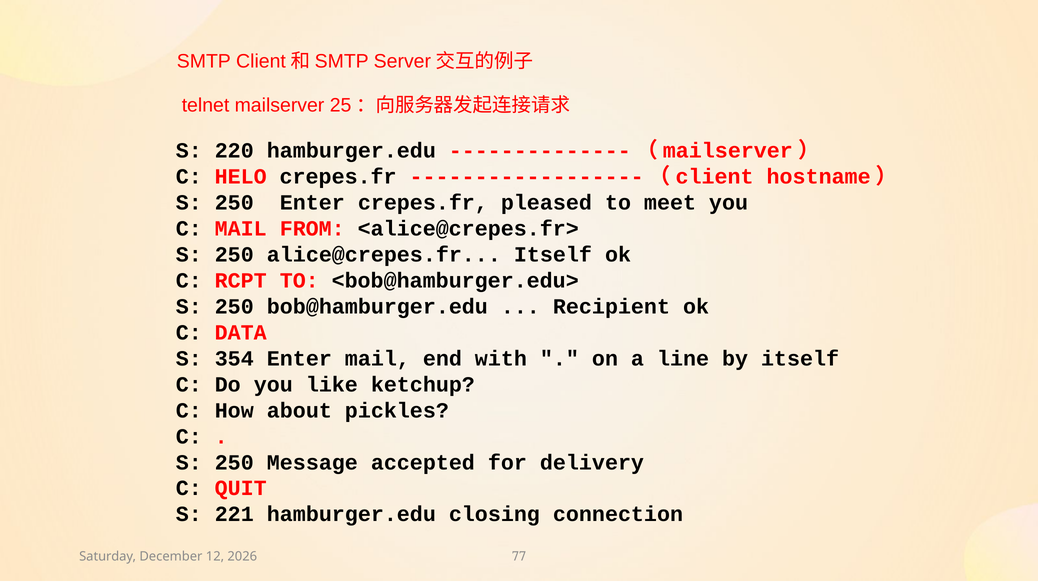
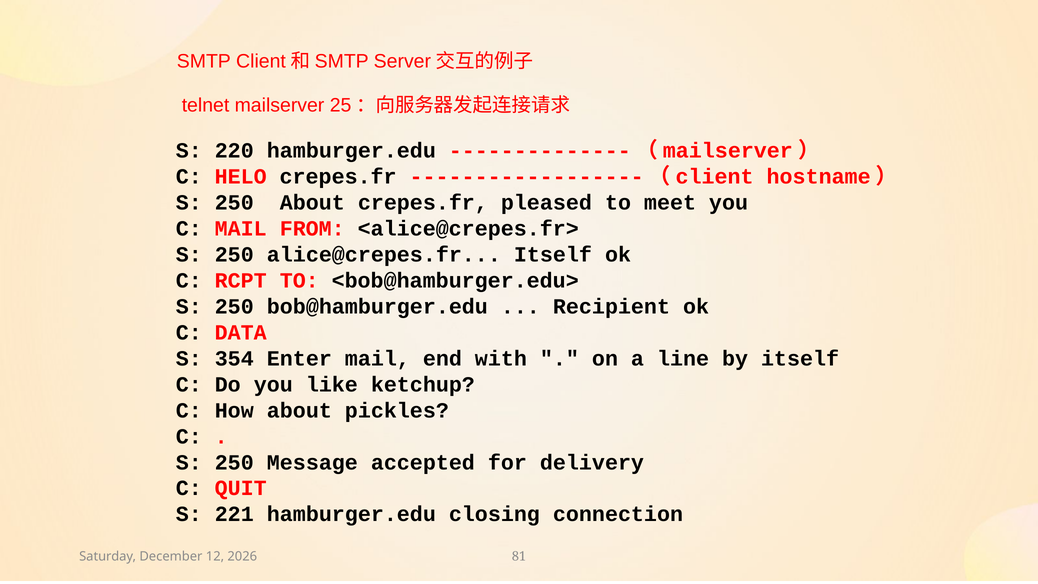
250 Enter: Enter -> About
77: 77 -> 81
